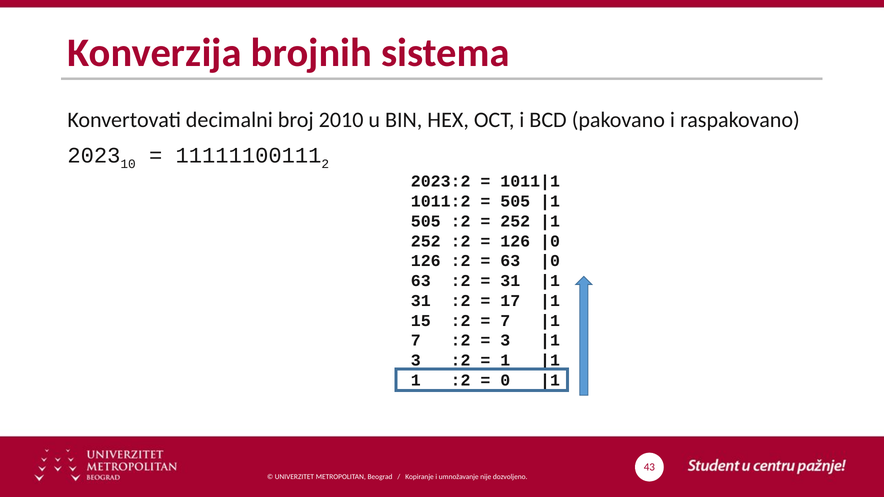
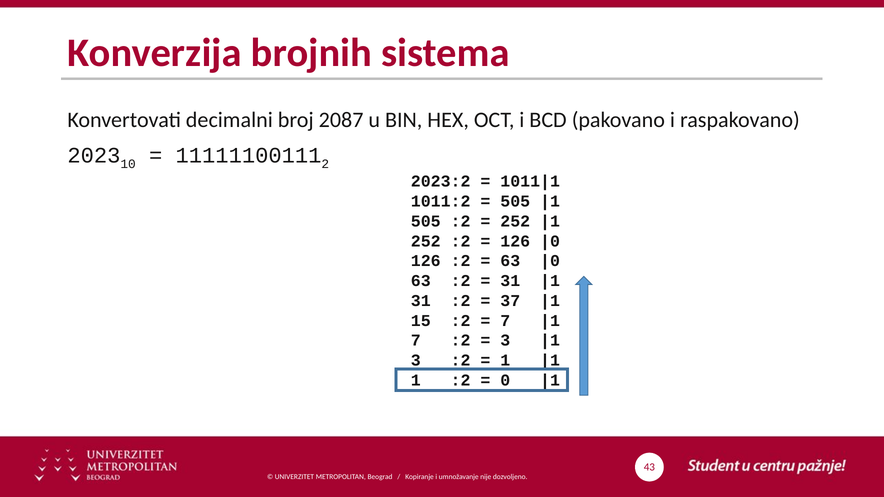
2010: 2010 -> 2087
17: 17 -> 37
